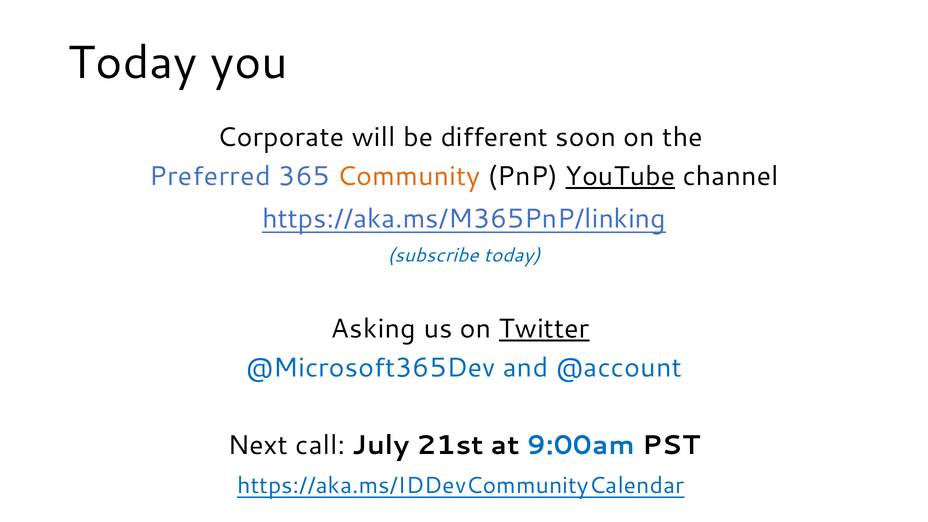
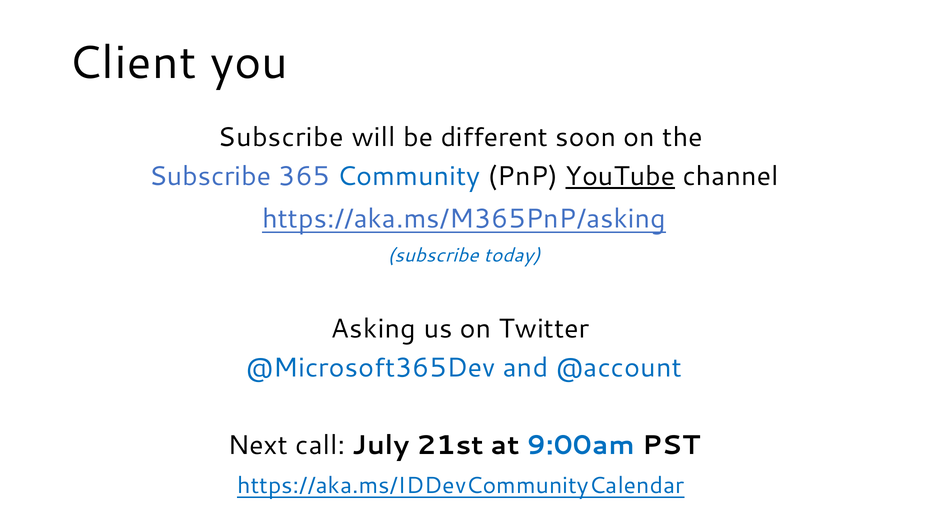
Today at (133, 63): Today -> Client
Corporate at (281, 137): Corporate -> Subscribe
Preferred at (210, 176): Preferred -> Subscribe
Community colour: orange -> blue
https://aka.ms/M365PnP/linking: https://aka.ms/M365PnP/linking -> https://aka.ms/M365PnP/asking
Twitter underline: present -> none
